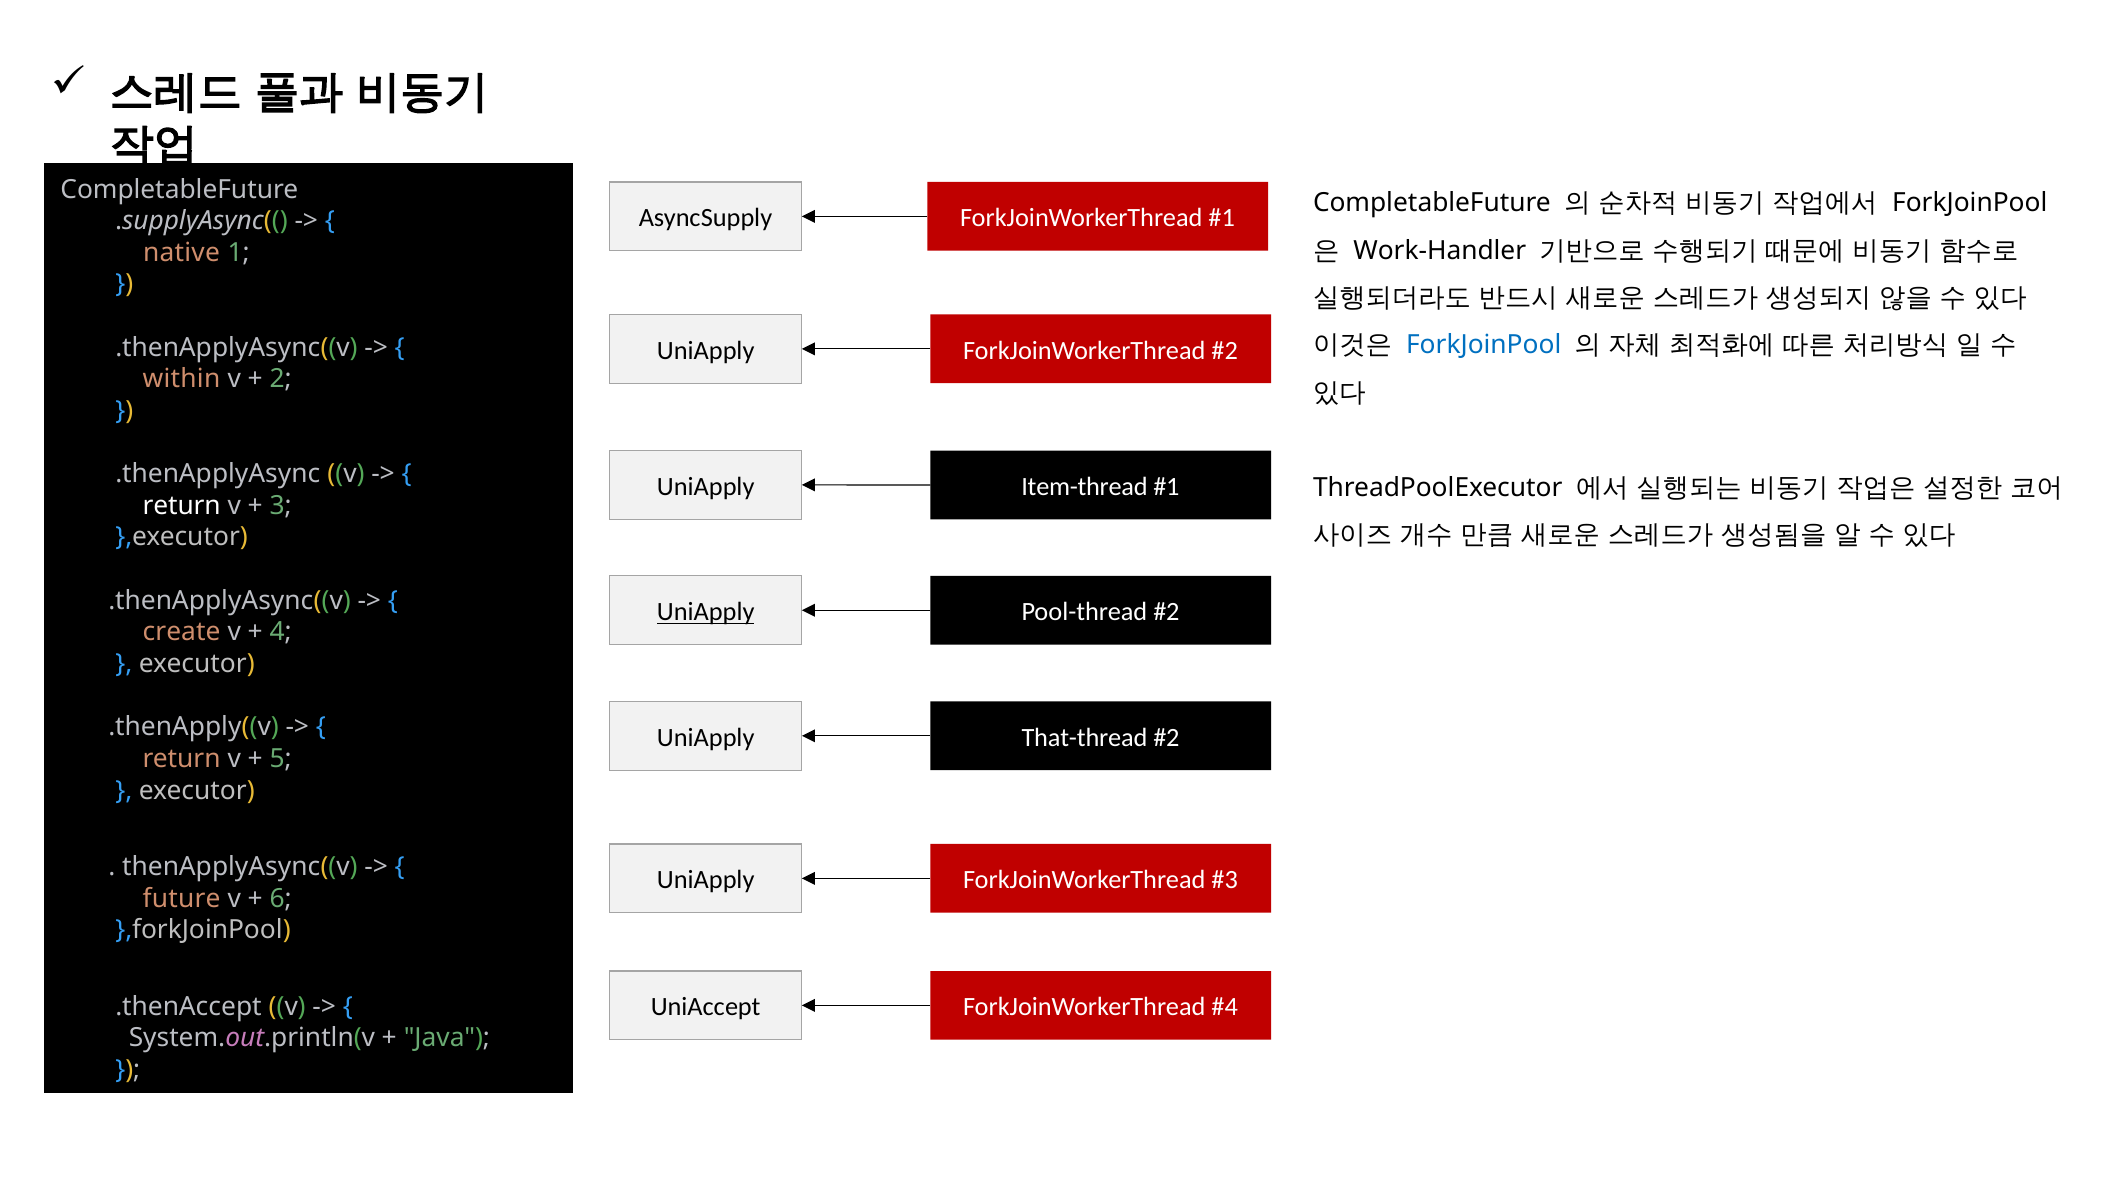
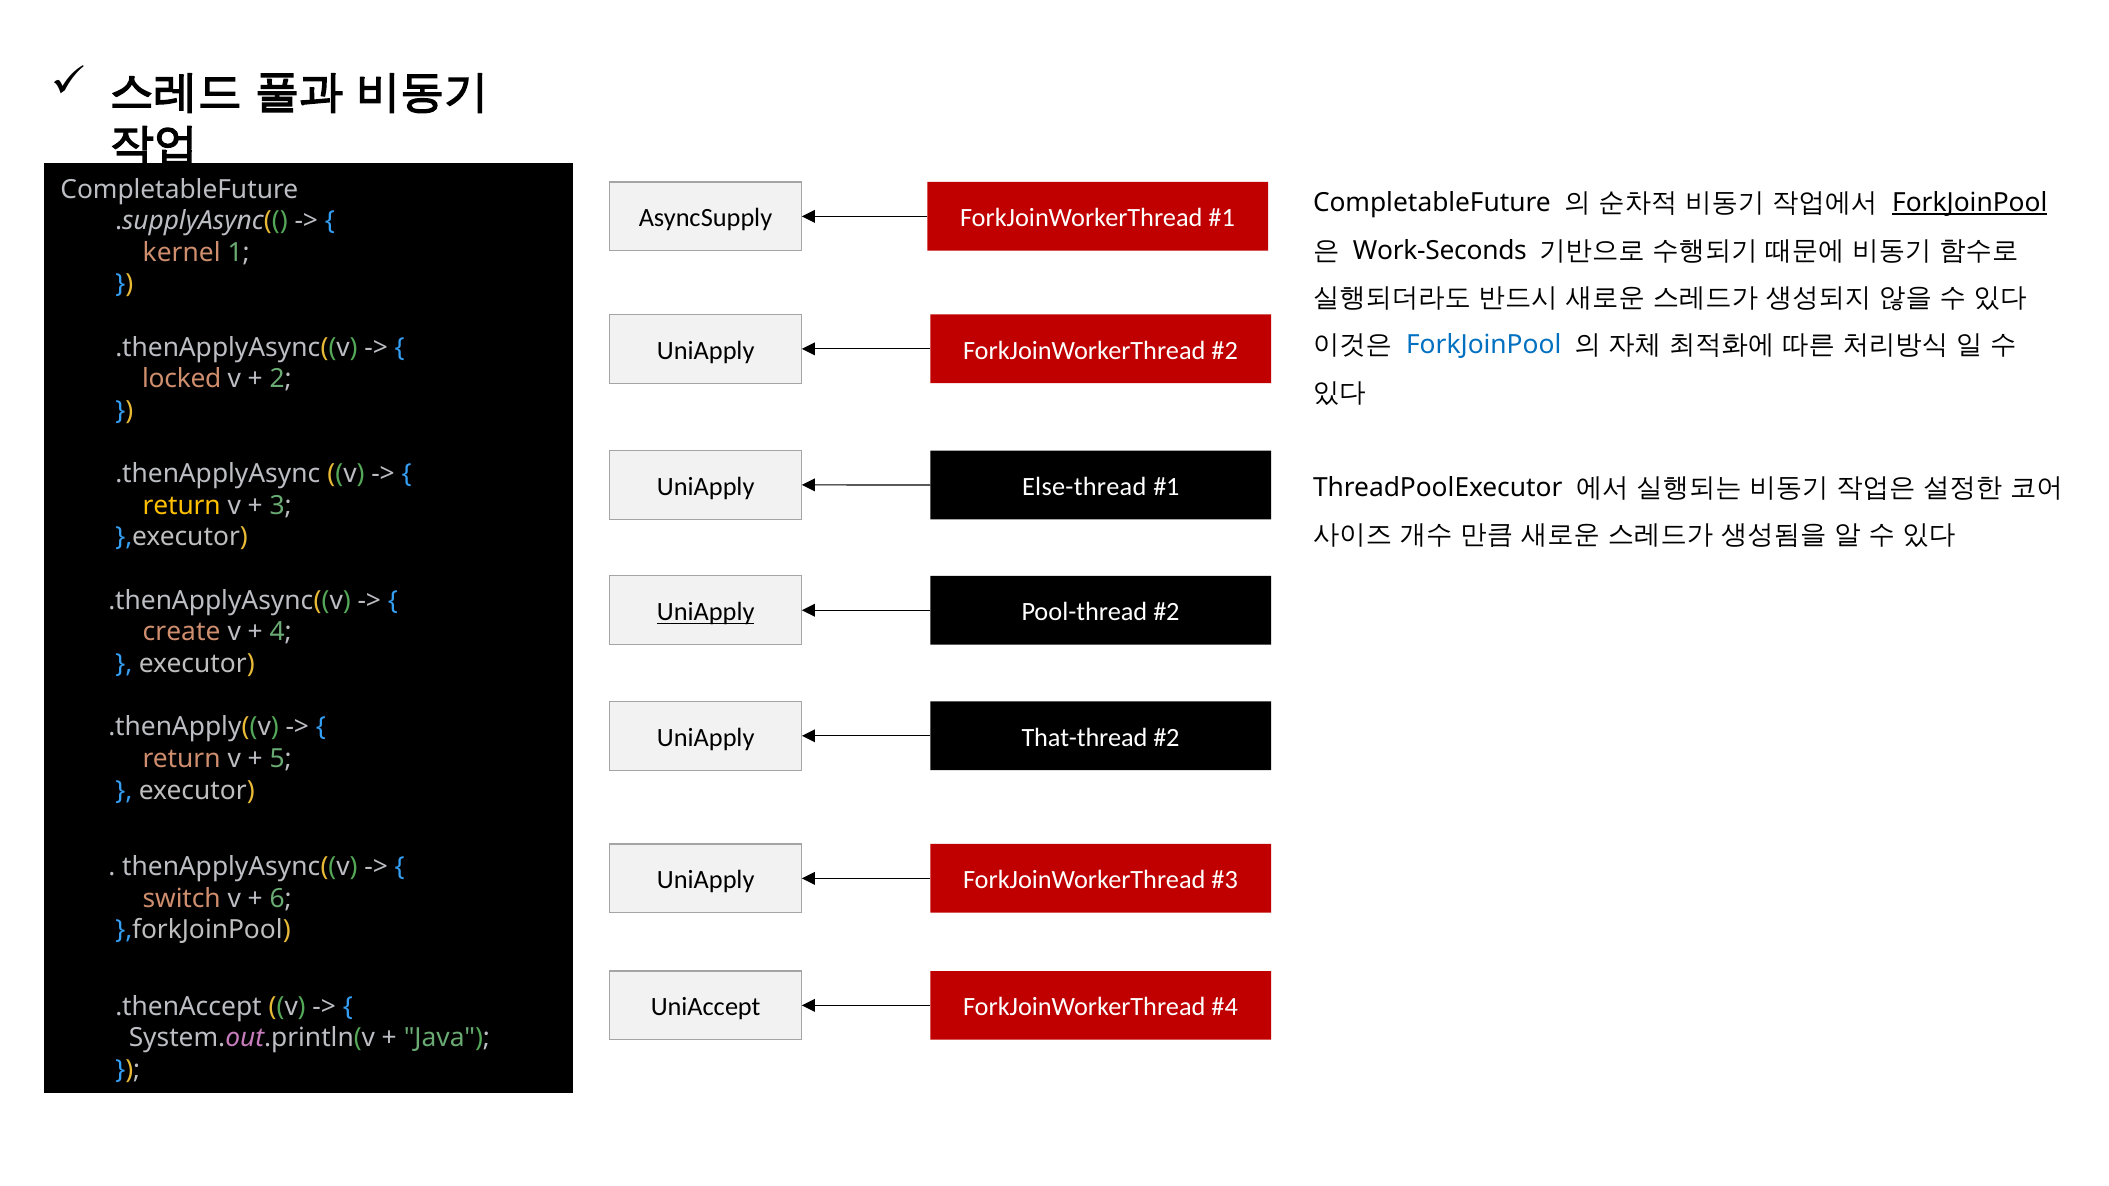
ForkJoinPool at (1970, 203) underline: none -> present
Work-Handler: Work-Handler -> Work-Seconds
native: native -> kernel
within: within -> locked
Item-thread: Item-thread -> Else-thread
return at (182, 506) colour: white -> yellow
future: future -> switch
